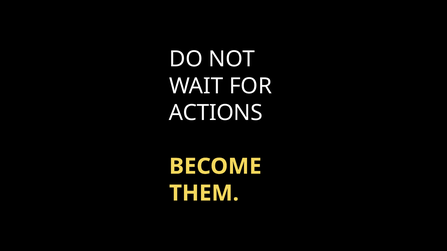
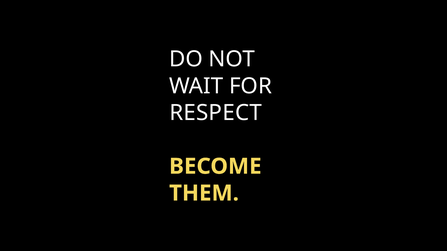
ACTIONS: ACTIONS -> RESPECT
